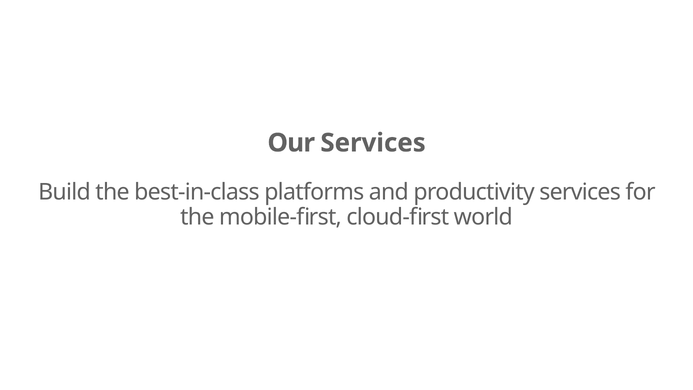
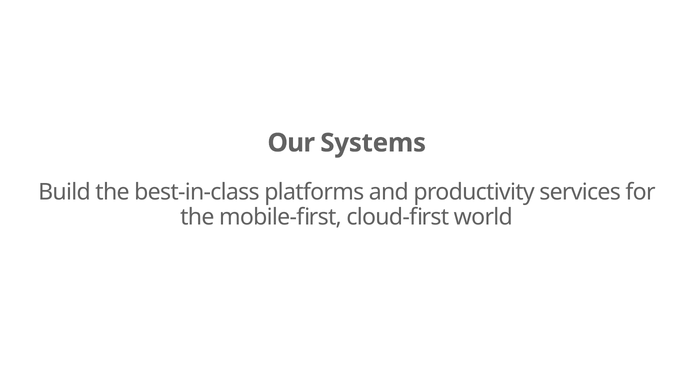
Our Services: Services -> Systems
